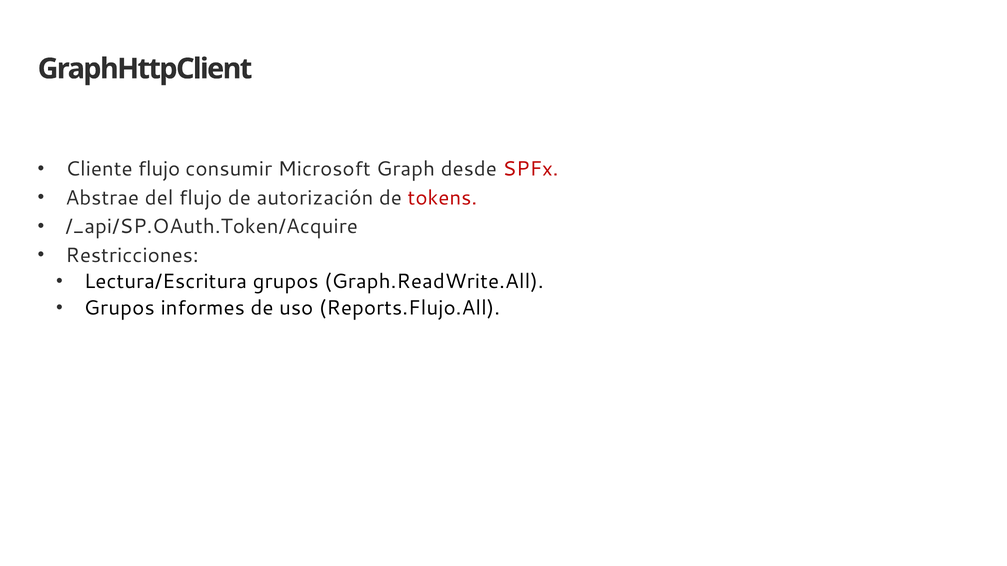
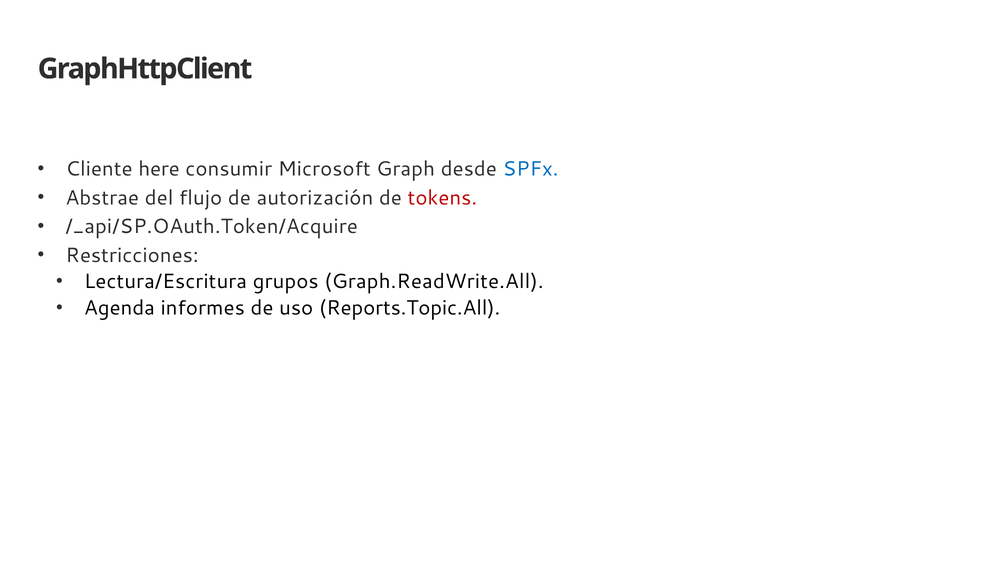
Cliente flujo: flujo -> here
SPFx colour: red -> blue
Grupos at (119, 308): Grupos -> Agenda
Reports.Flujo.All: Reports.Flujo.All -> Reports.Topic.All
